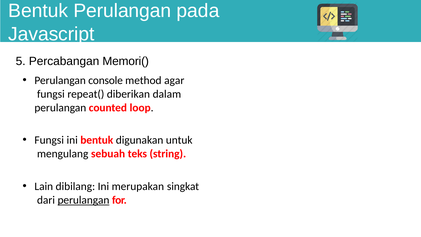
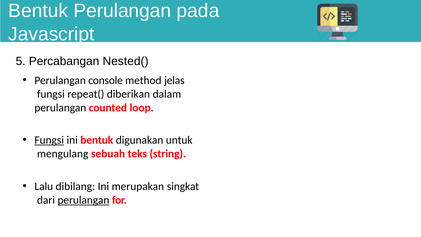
Memori(: Memori( -> Nested(
agar: agar -> jelas
Fungsi at (49, 140) underline: none -> present
Lain: Lain -> Lalu
